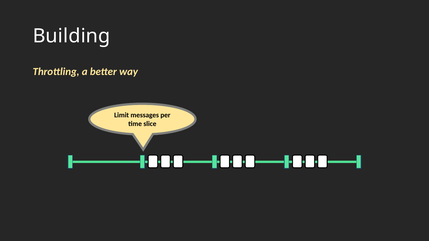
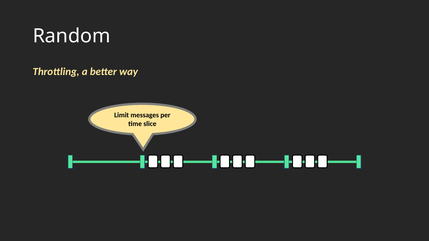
Building: Building -> Random
